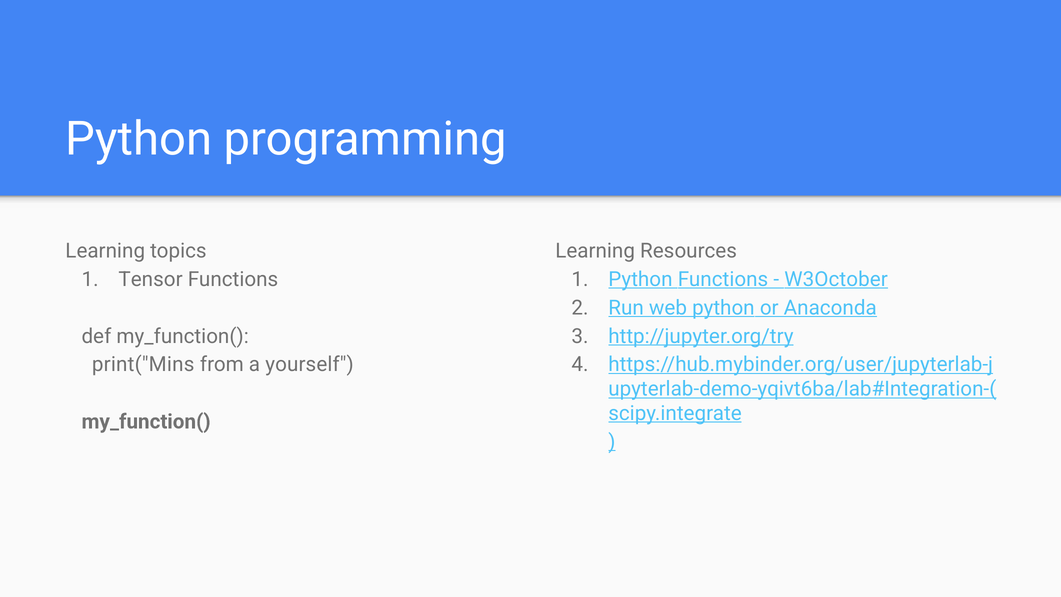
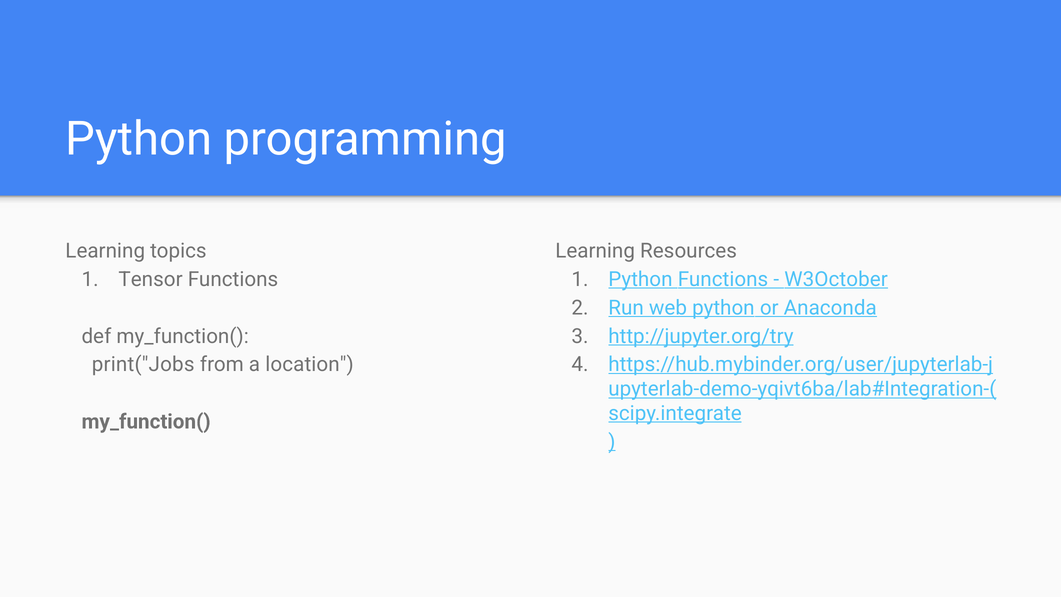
print("Mins: print("Mins -> print("Jobs
yourself: yourself -> location
